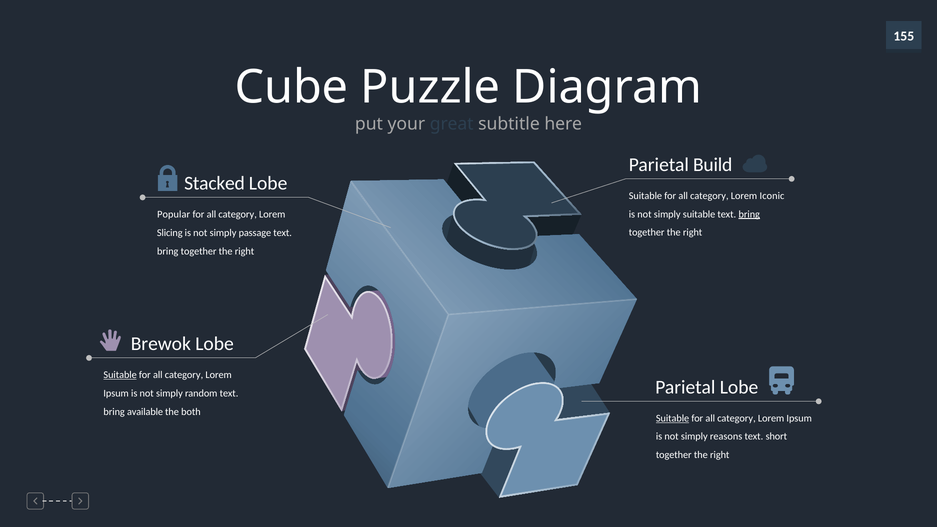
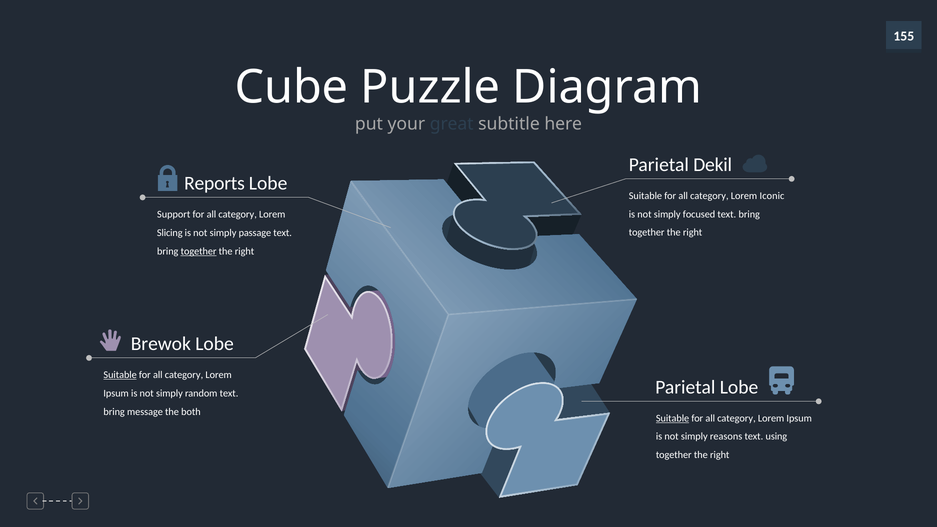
Build: Build -> Dekil
Stacked: Stacked -> Reports
simply suitable: suitable -> focused
bring at (749, 214) underline: present -> none
Popular: Popular -> Support
together at (199, 251) underline: none -> present
available: available -> message
short: short -> using
